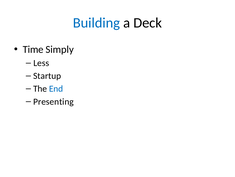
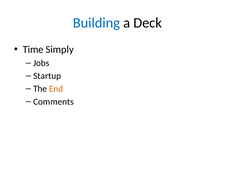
Less: Less -> Jobs
End colour: blue -> orange
Presenting: Presenting -> Comments
